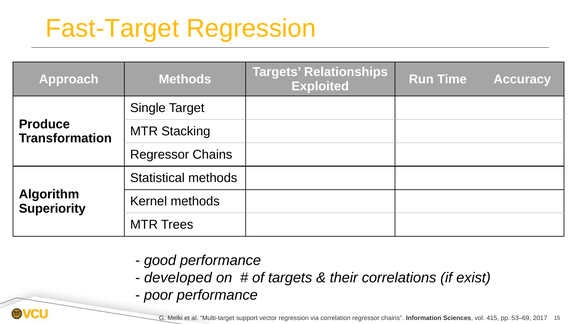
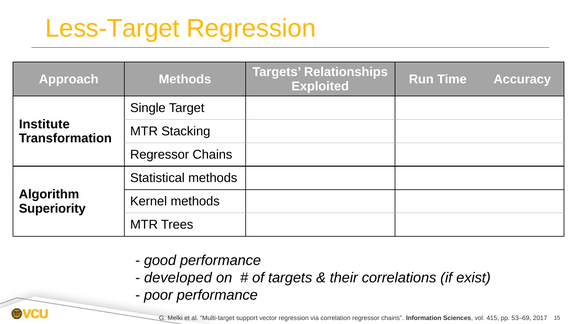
Fast-Target: Fast-Target -> Less-Target
Produce: Produce -> Institute
